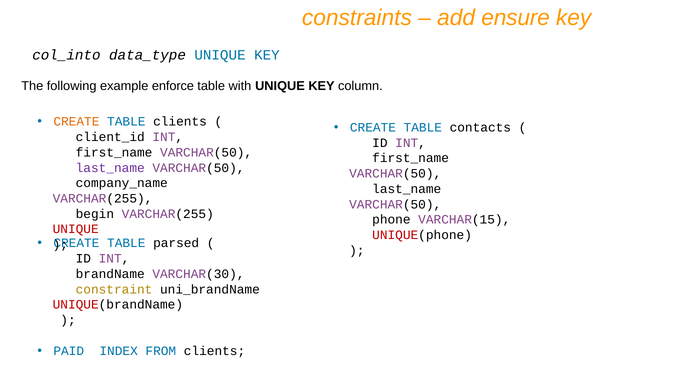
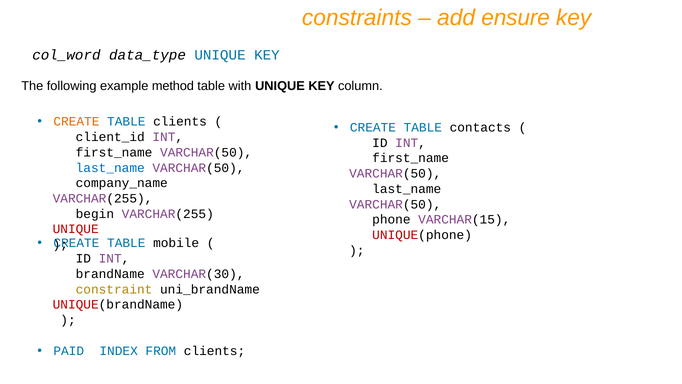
col_into: col_into -> col_word
enforce: enforce -> method
last_name at (110, 168) colour: purple -> blue
parsed: parsed -> mobile
